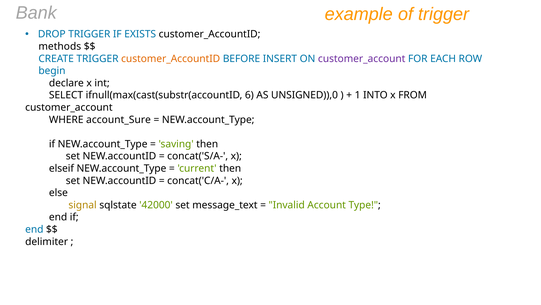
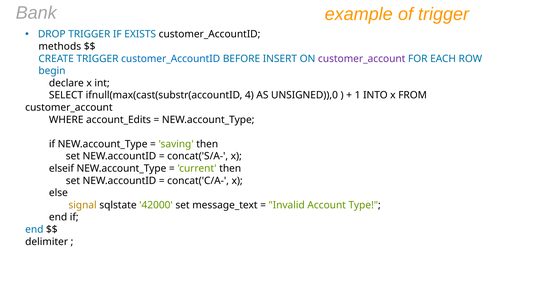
customer_AccountID at (171, 59) colour: orange -> blue
6: 6 -> 4
account_Sure: account_Sure -> account_Edits
